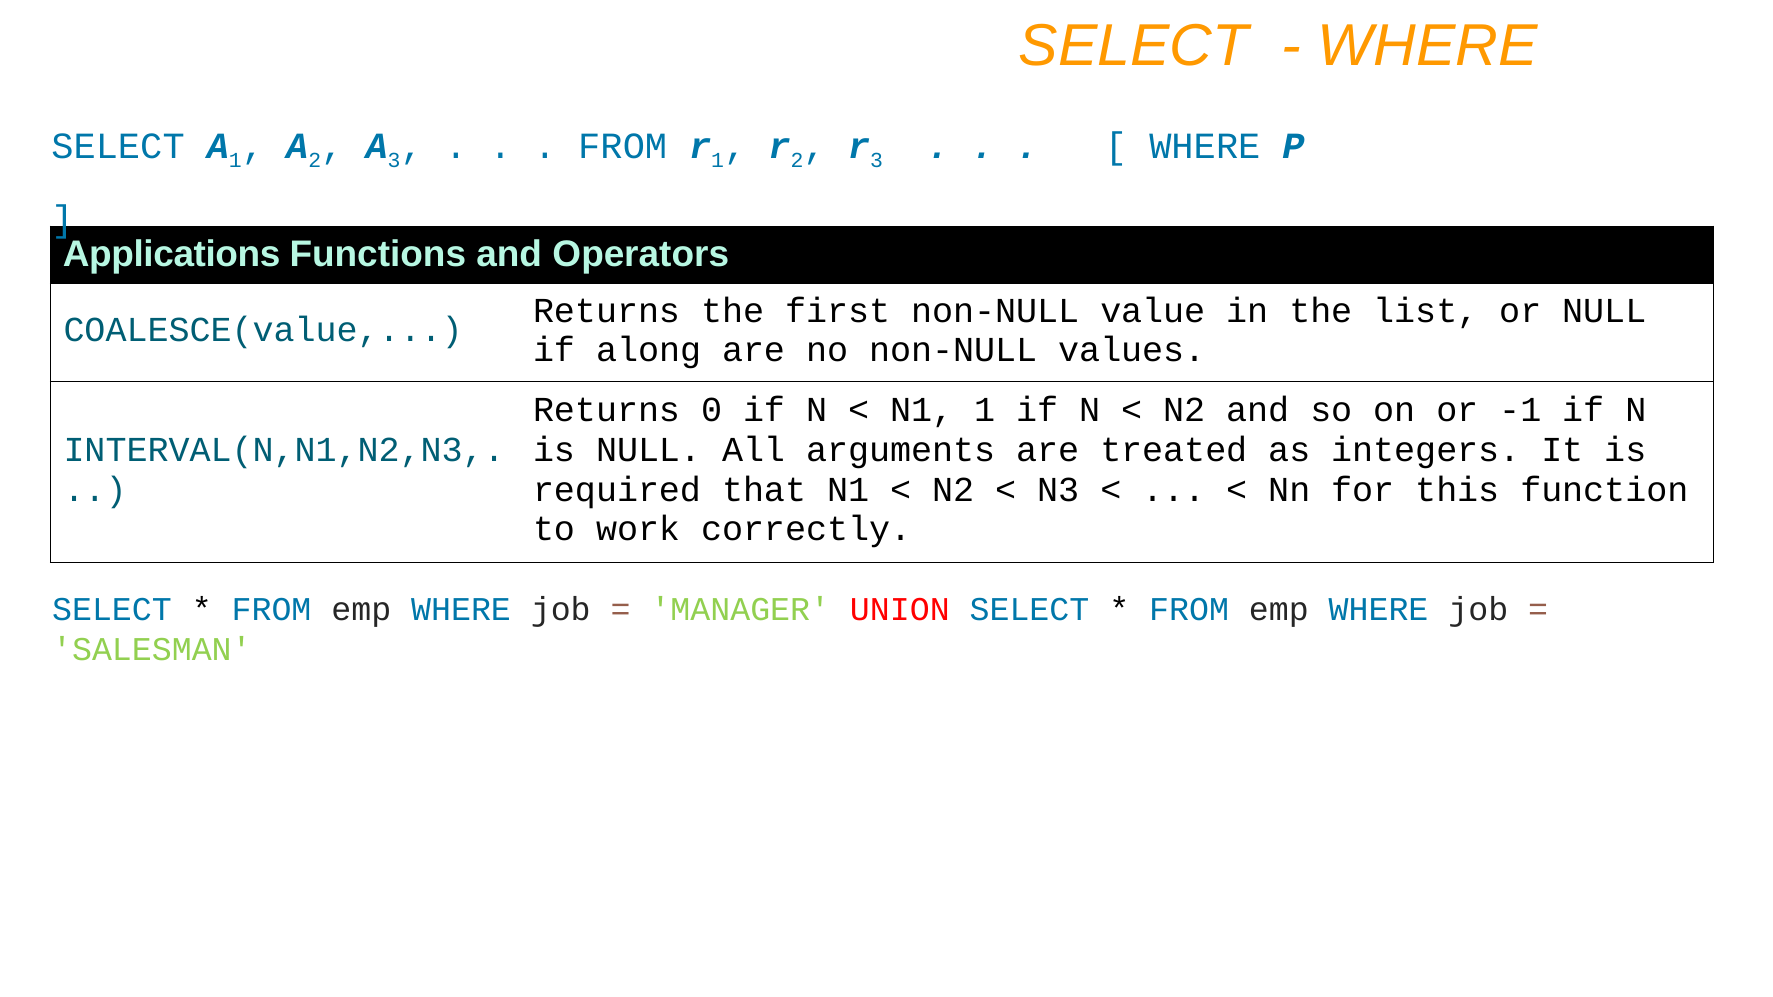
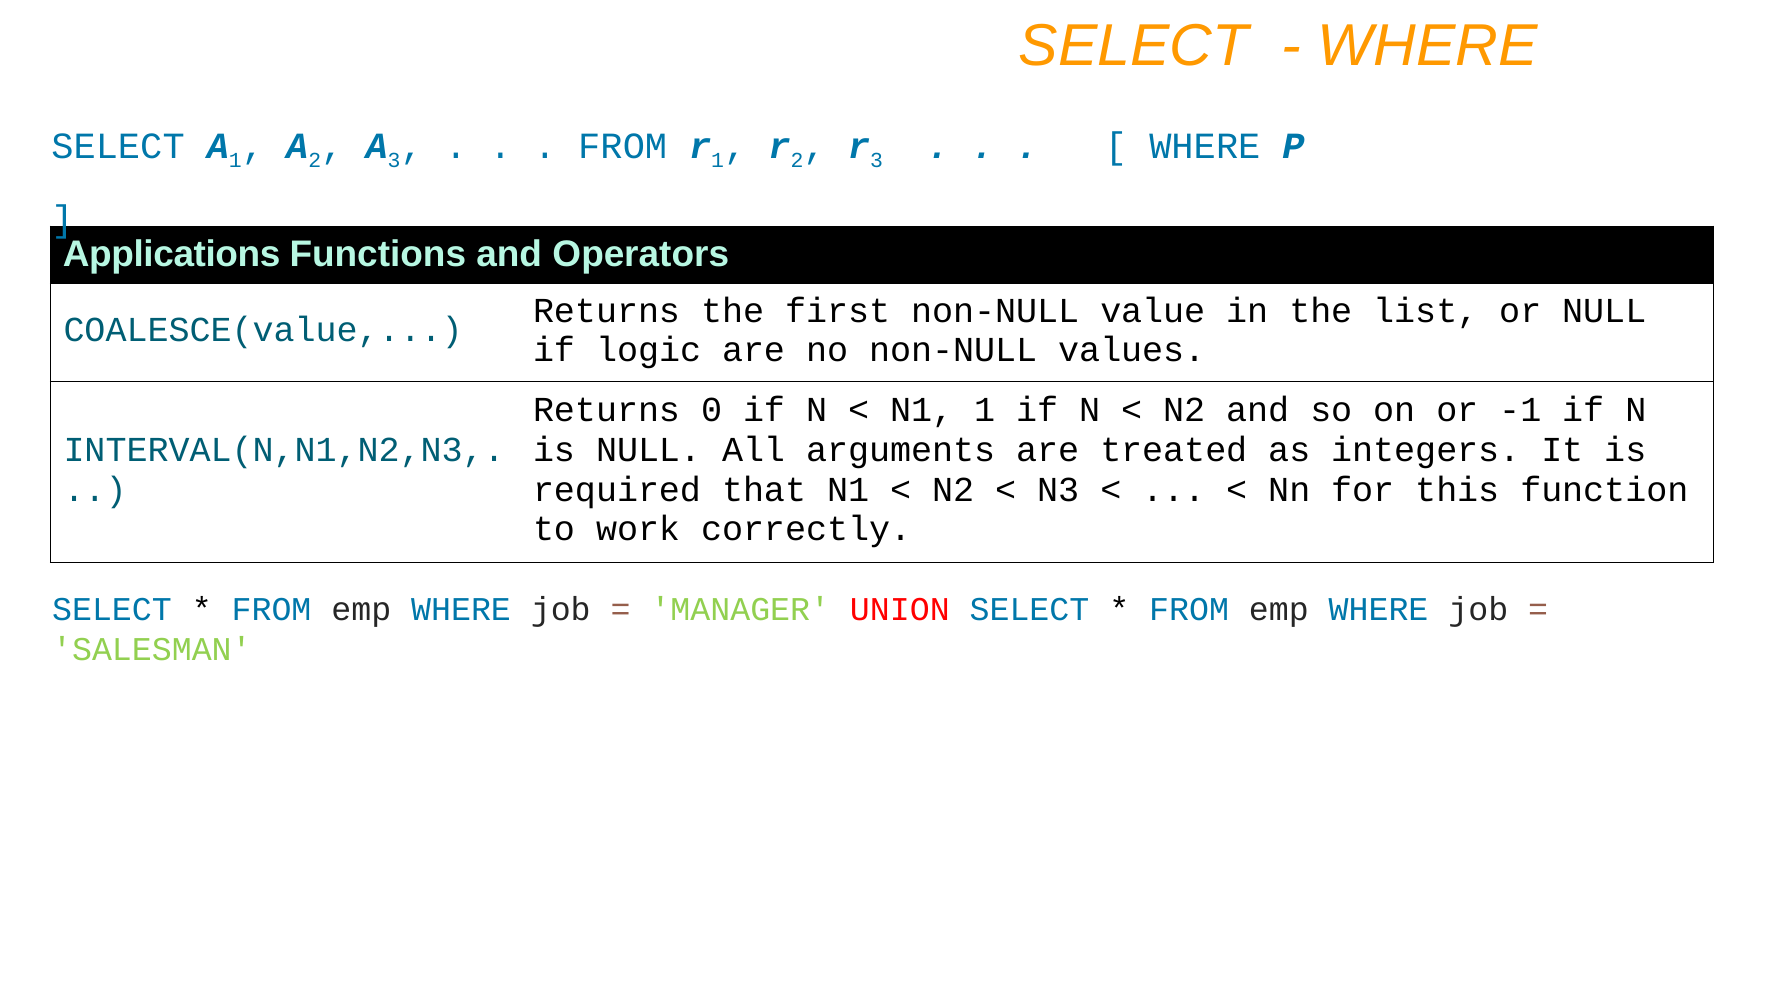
along: along -> logic
